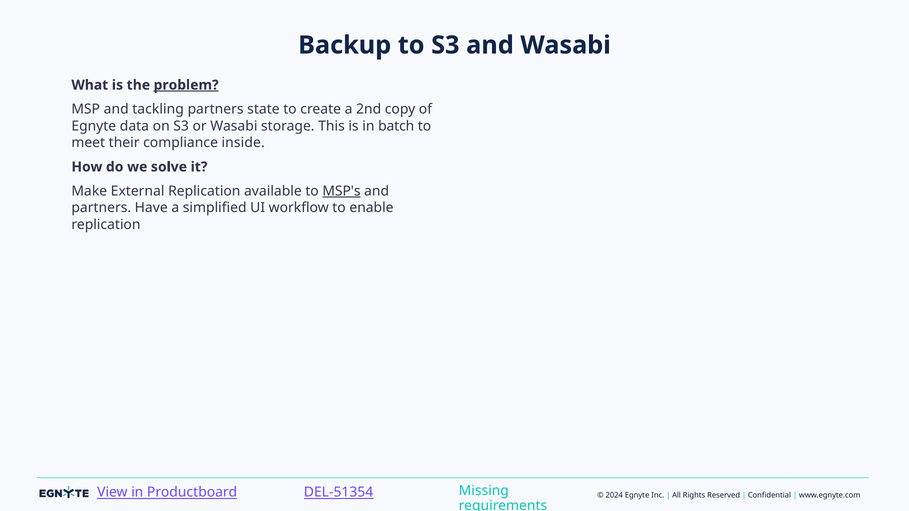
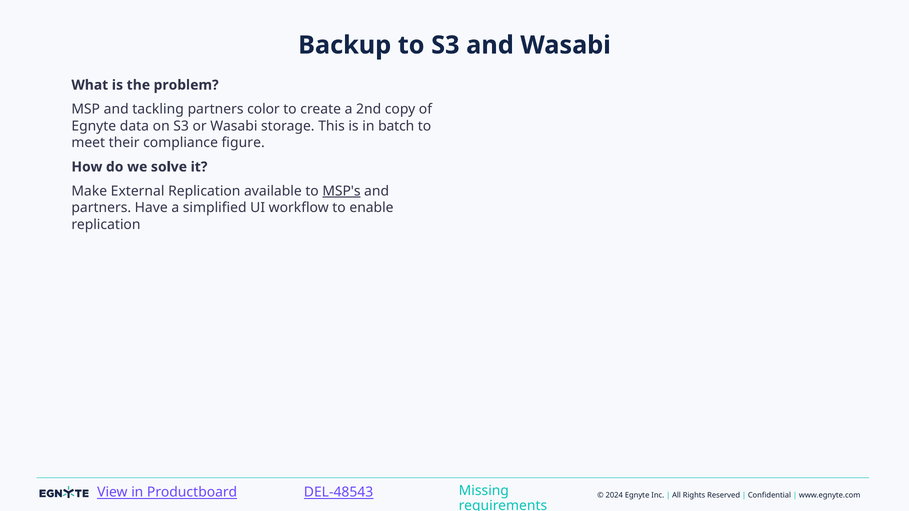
problem underline: present -> none
state: state -> color
inside: inside -> figure
DEL-51354: DEL-51354 -> DEL-48543
